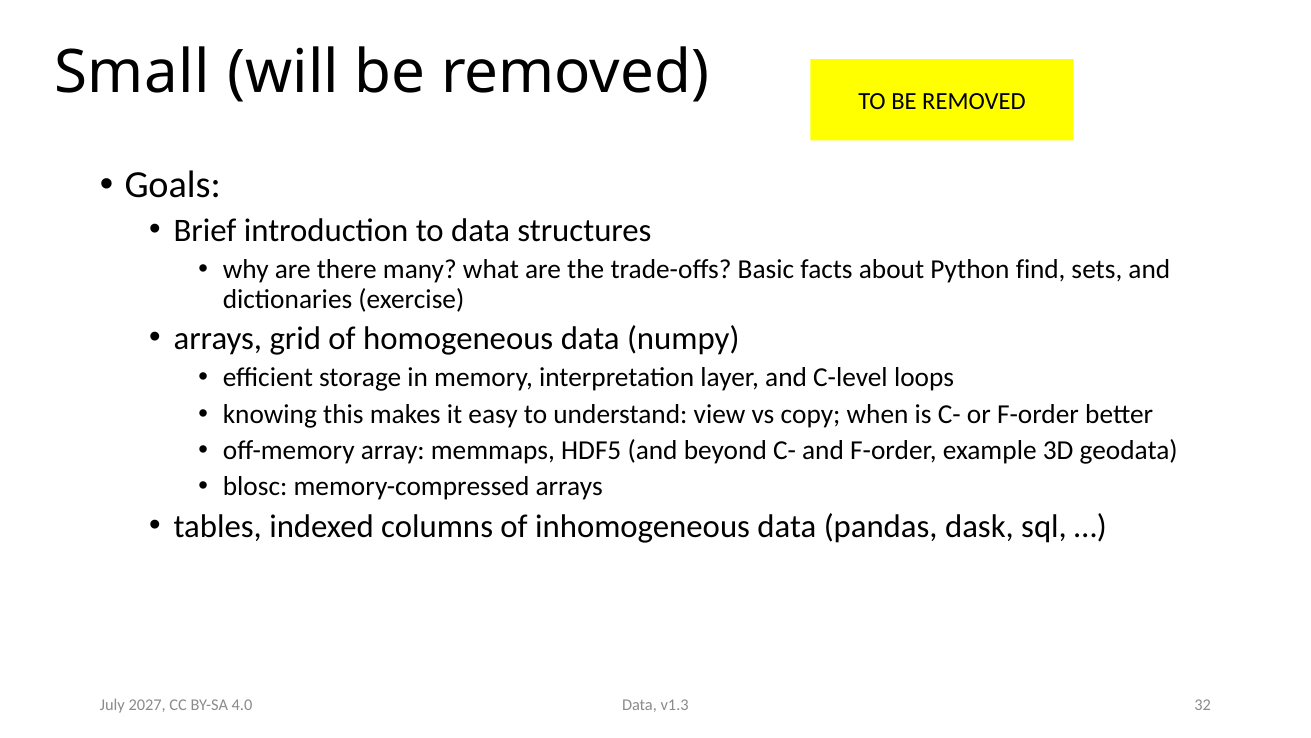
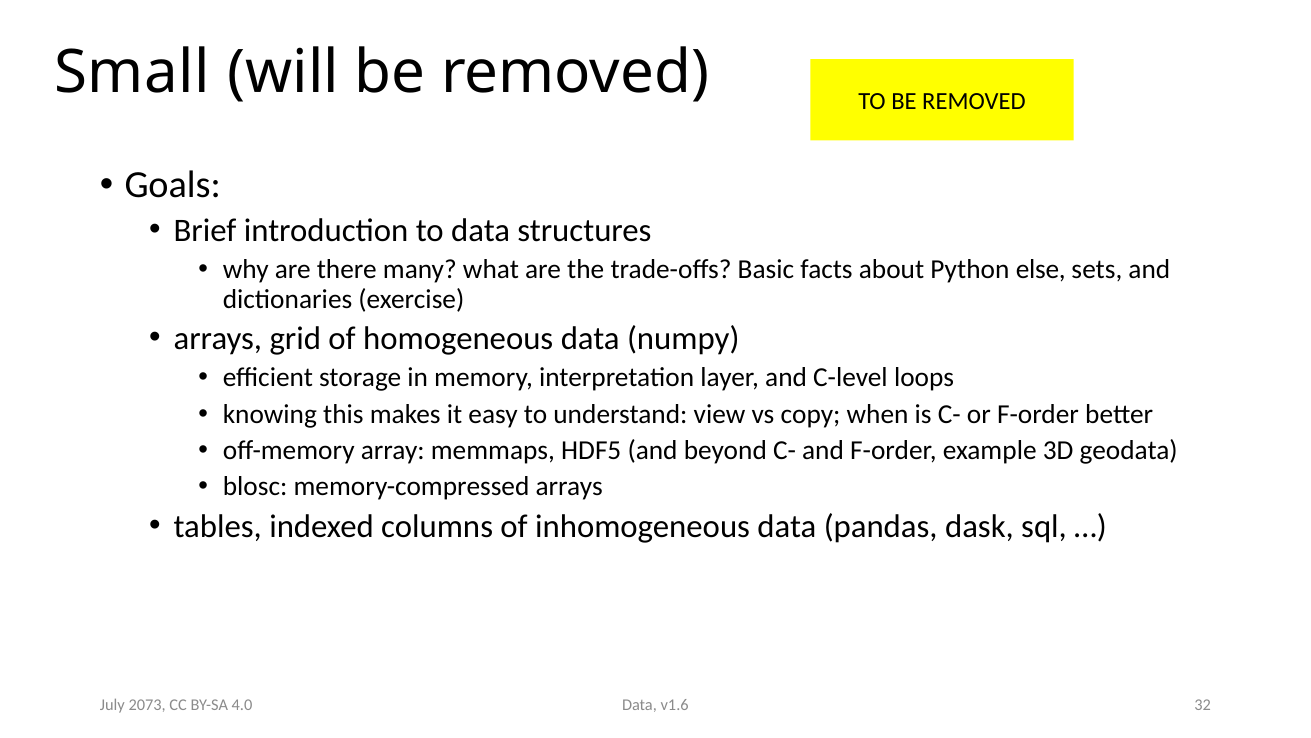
find: find -> else
v1.3: v1.3 -> v1.6
2027: 2027 -> 2073
